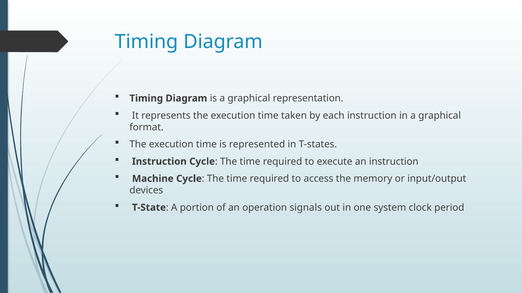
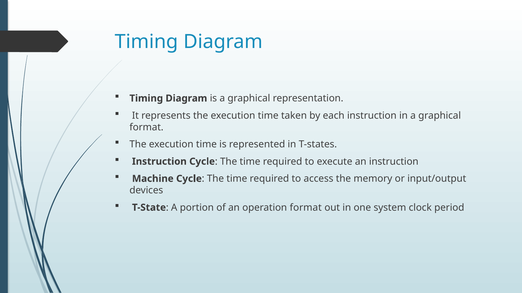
operation signals: signals -> format
